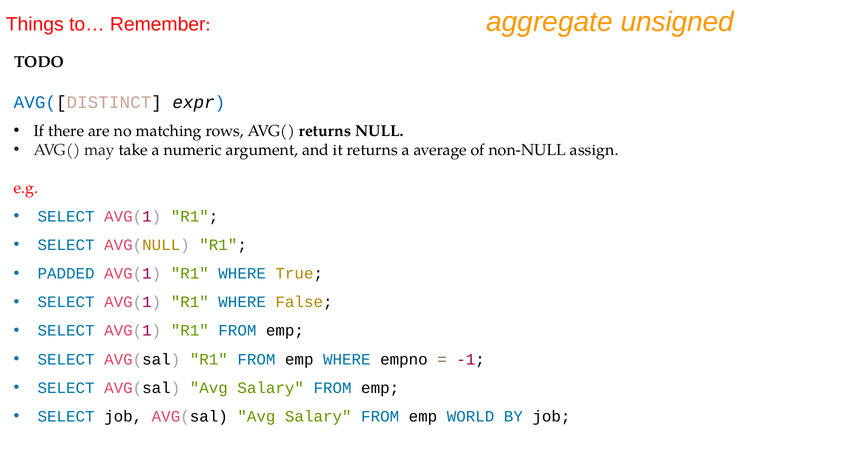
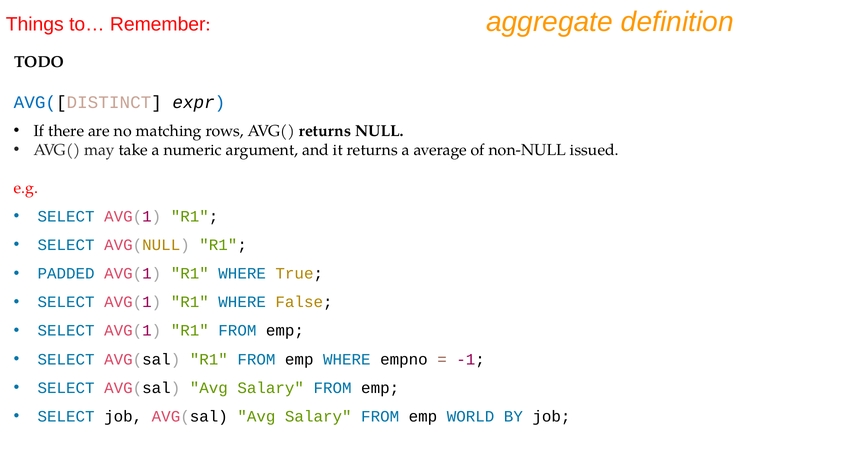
unsigned: unsigned -> definition
assign: assign -> issued
